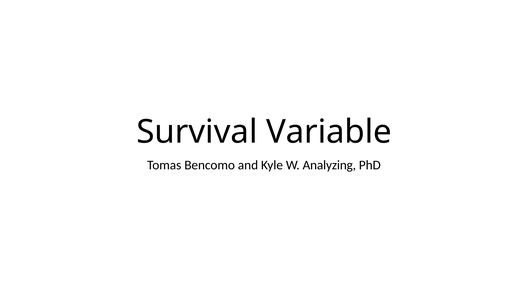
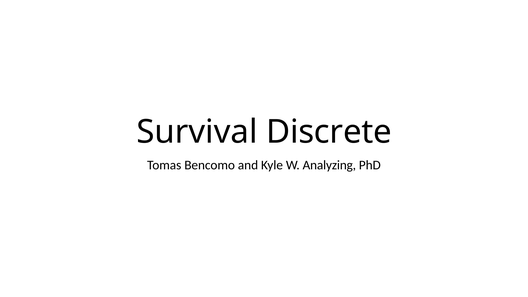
Variable: Variable -> Discrete
